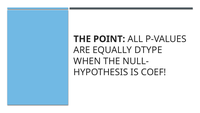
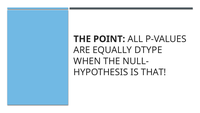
COEF: COEF -> THAT
